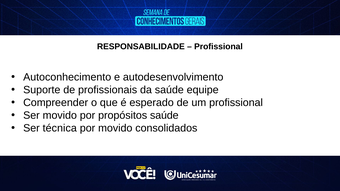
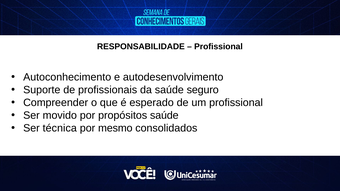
equipe: equipe -> seguro
por movido: movido -> mesmo
